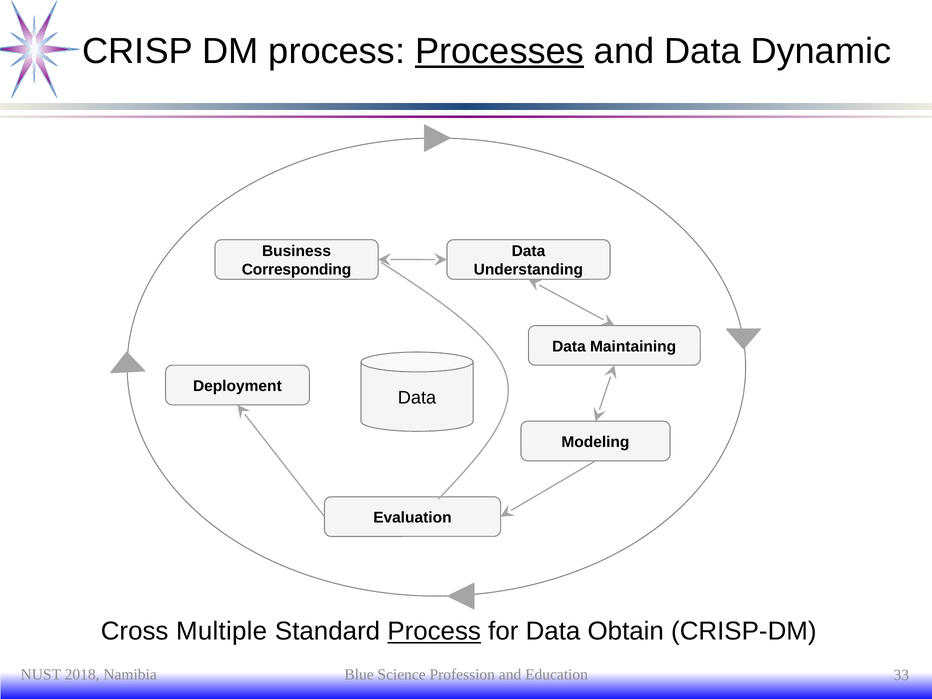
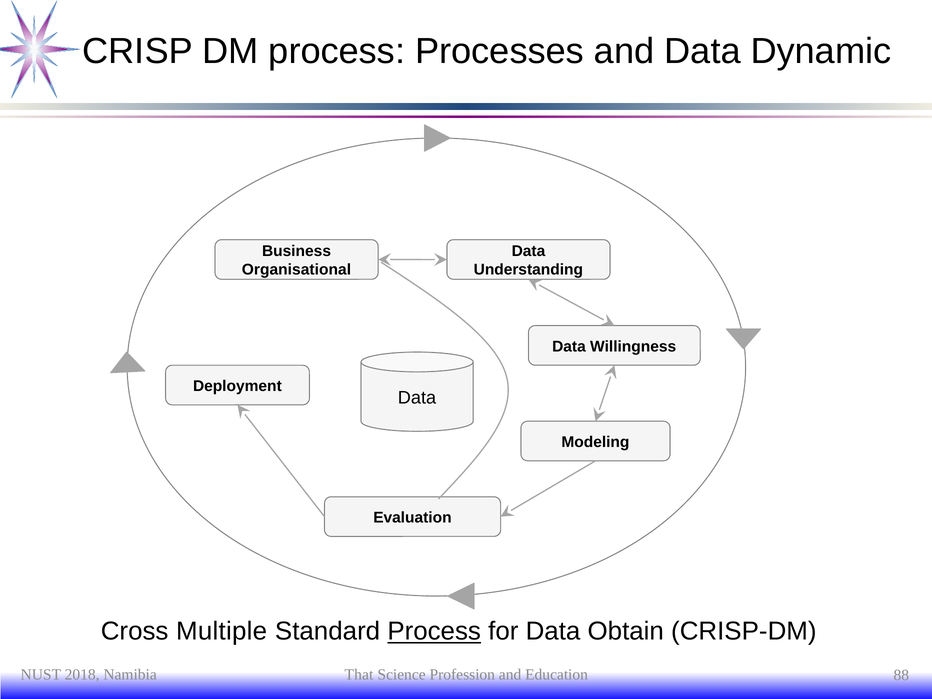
Processes underline: present -> none
Corresponding: Corresponding -> Organisational
Maintaining: Maintaining -> Willingness
Blue: Blue -> That
33: 33 -> 88
